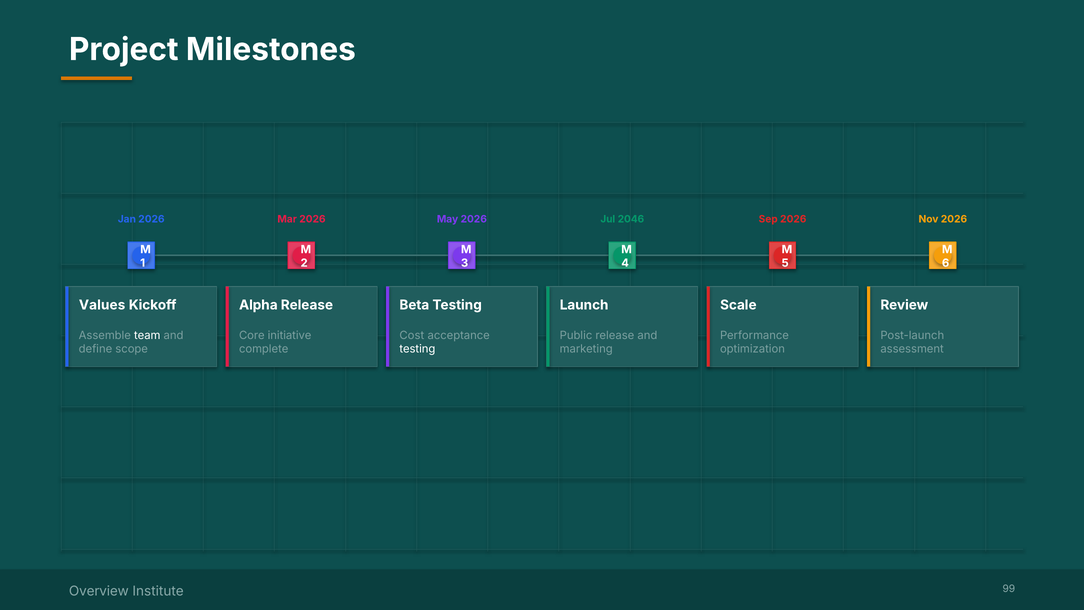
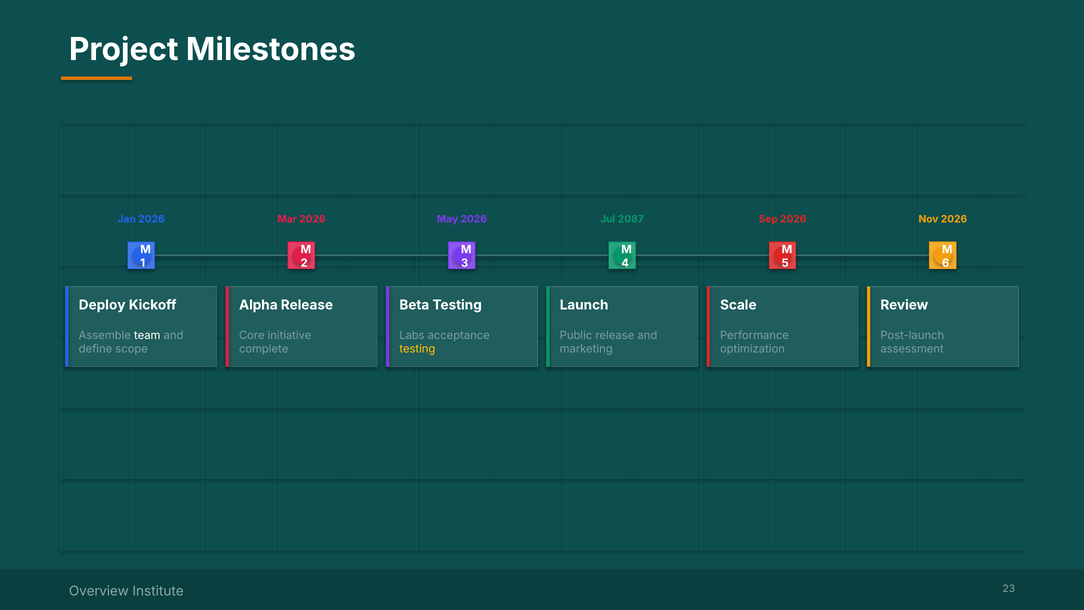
2046: 2046 -> 2087
Values: Values -> Deploy
Cost: Cost -> Labs
testing at (417, 349) colour: white -> yellow
99: 99 -> 23
